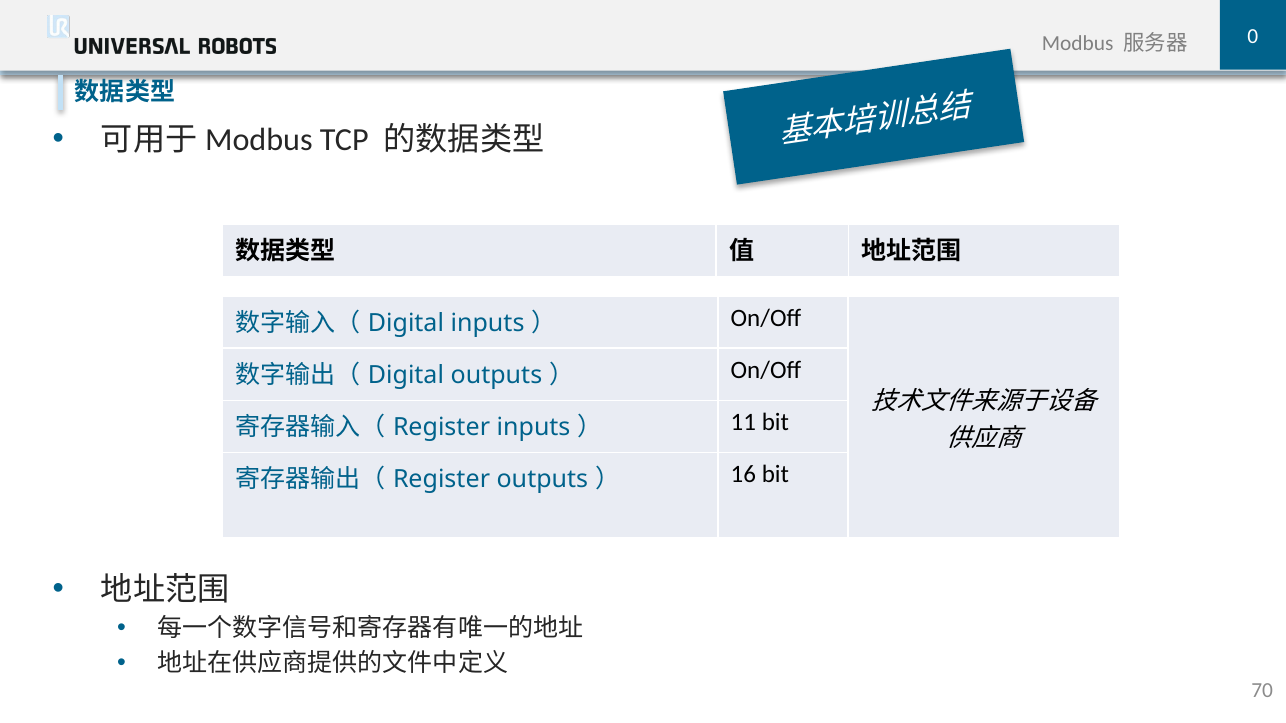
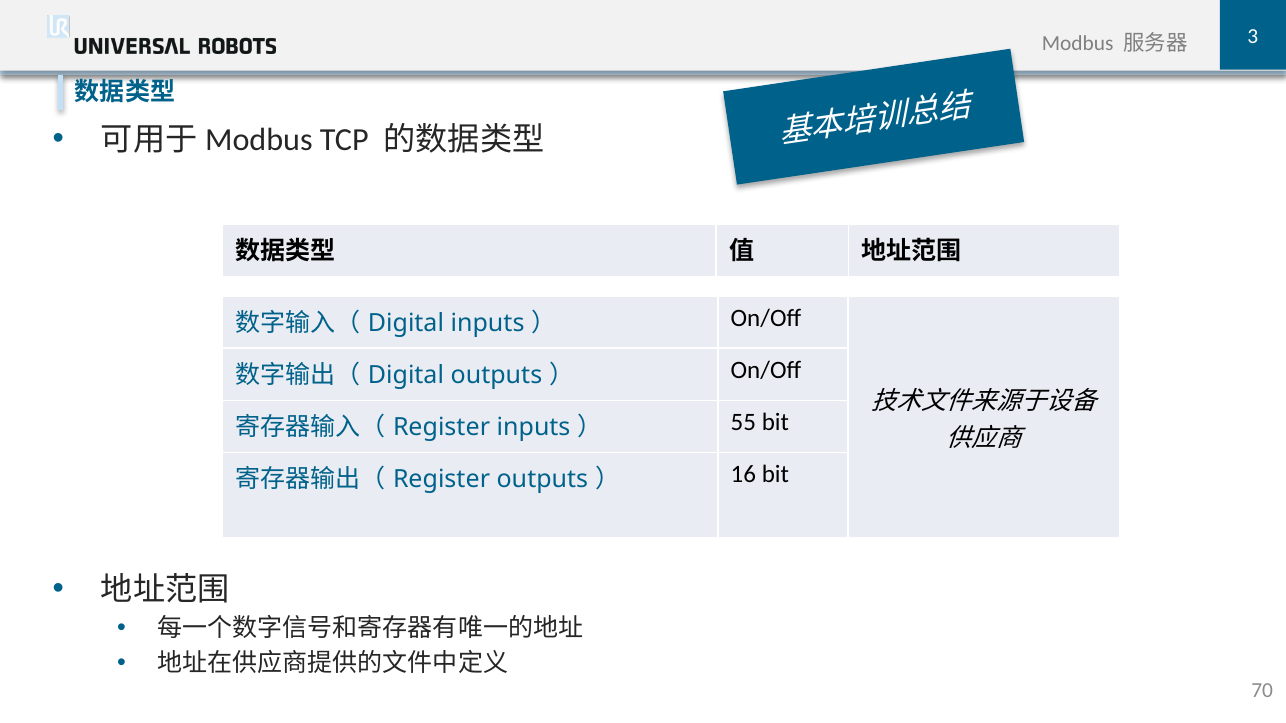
0: 0 -> 3
11: 11 -> 55
